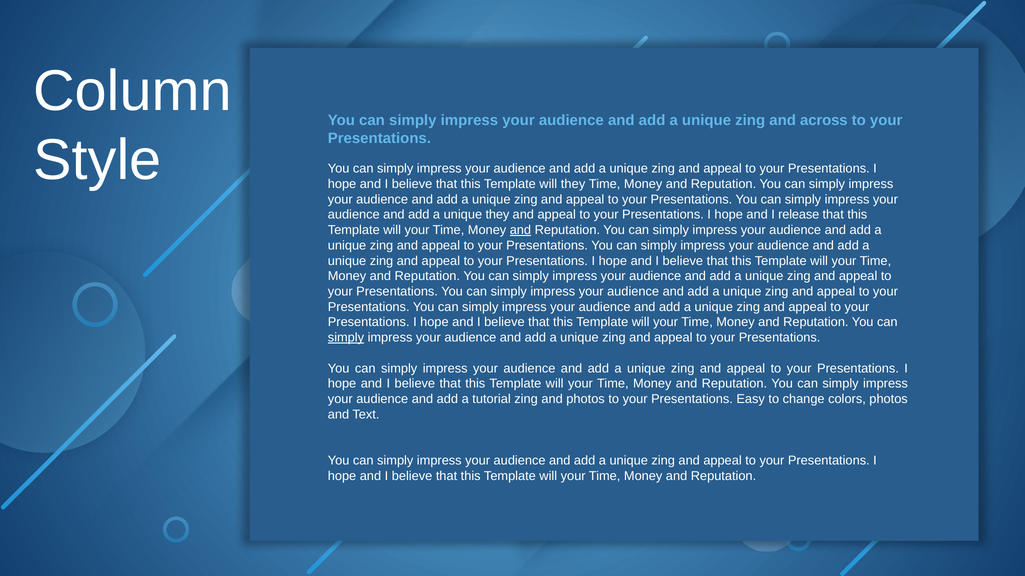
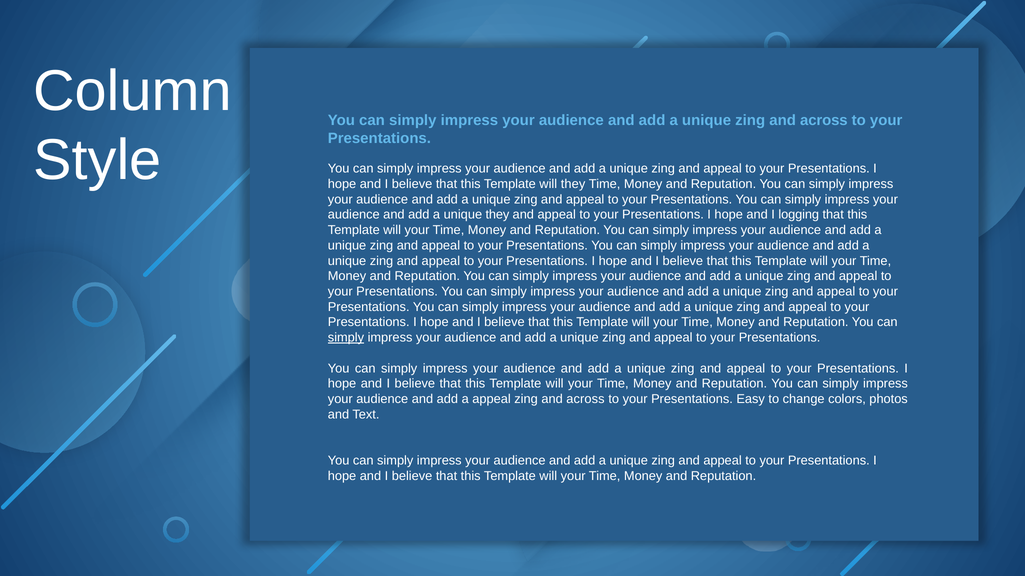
release: release -> logging
and at (520, 230) underline: present -> none
a tutorial: tutorial -> appeal
photos at (586, 399): photos -> across
